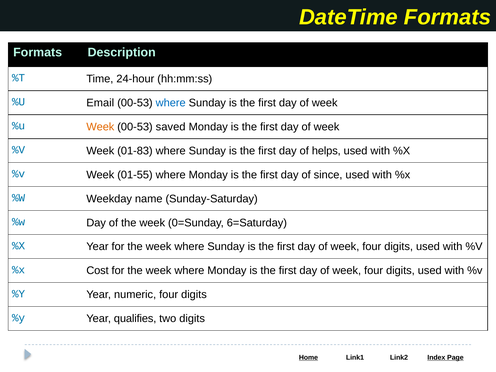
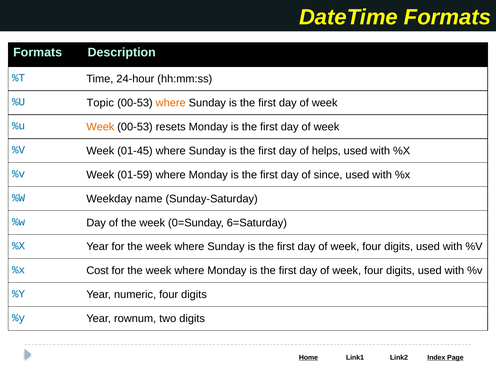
Email: Email -> Topic
where at (171, 103) colour: blue -> orange
saved: saved -> resets
01-83: 01-83 -> 01-45
01-55: 01-55 -> 01-59
qualifies: qualifies -> rownum
